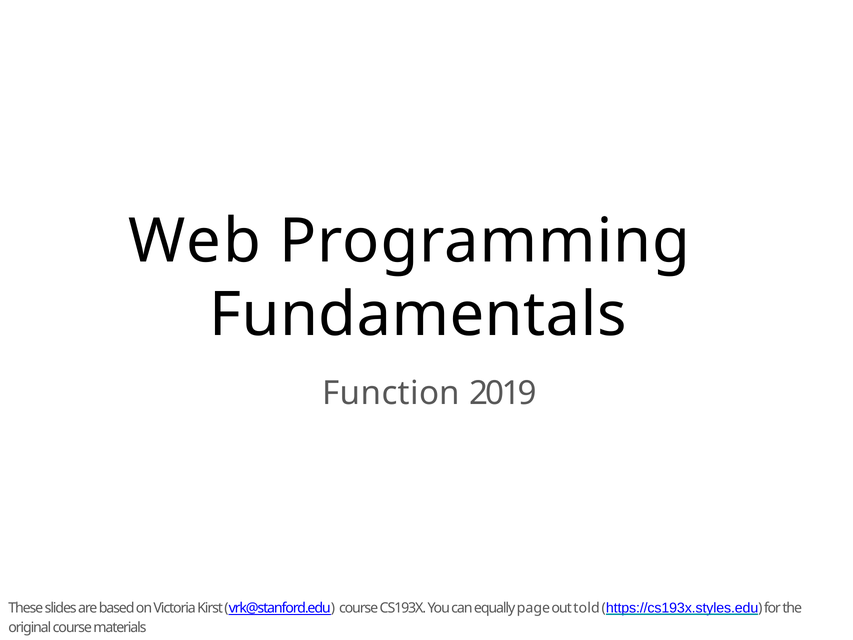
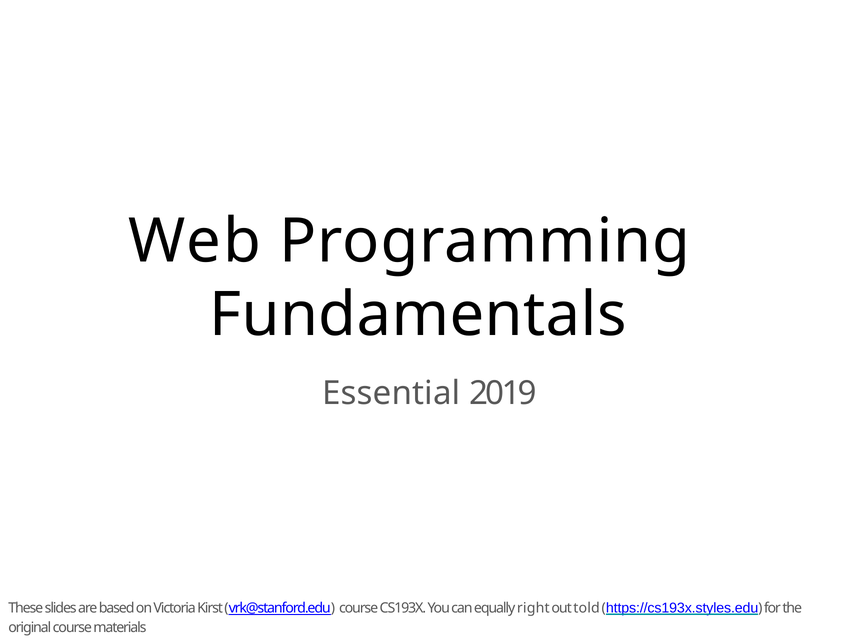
Function: Function -> Essential
page: page -> right
